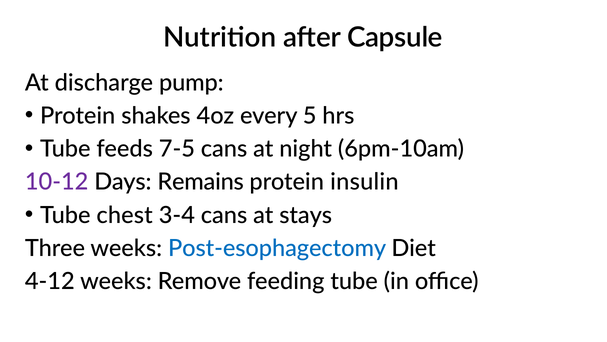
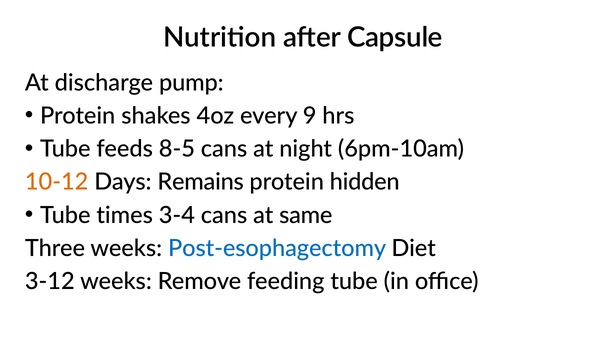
5: 5 -> 9
7-5: 7-5 -> 8-5
10-12 colour: purple -> orange
insulin: insulin -> hidden
chest: chest -> times
stays: stays -> same
4-12: 4-12 -> 3-12
